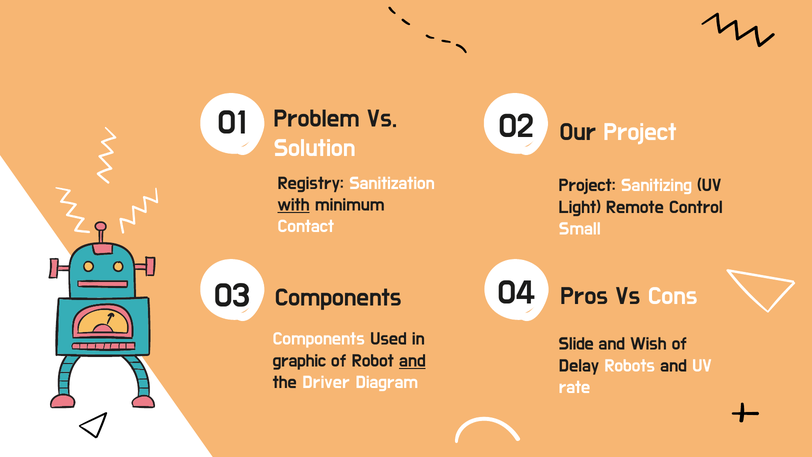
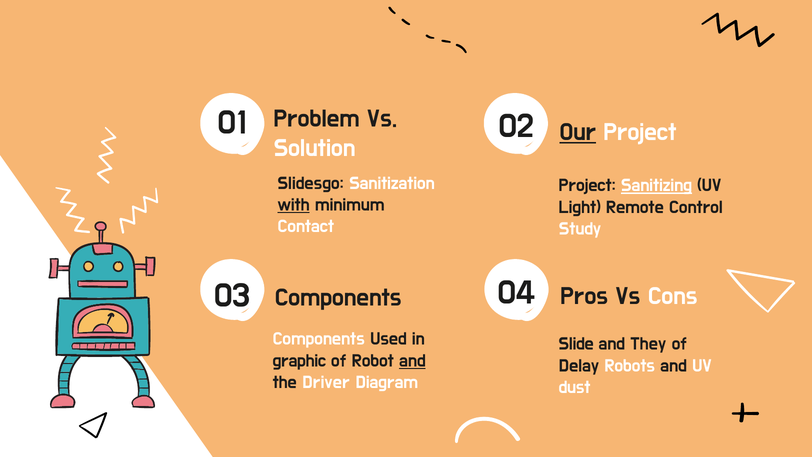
Our underline: none -> present
Registry: Registry -> Slidesgo
Sanitizing underline: none -> present
Small: Small -> Study
Wish: Wish -> They
rate: rate -> dust
